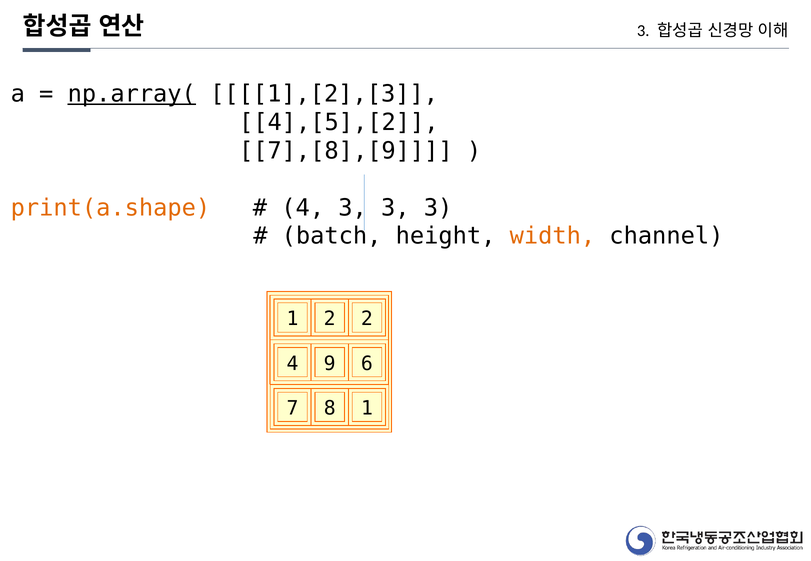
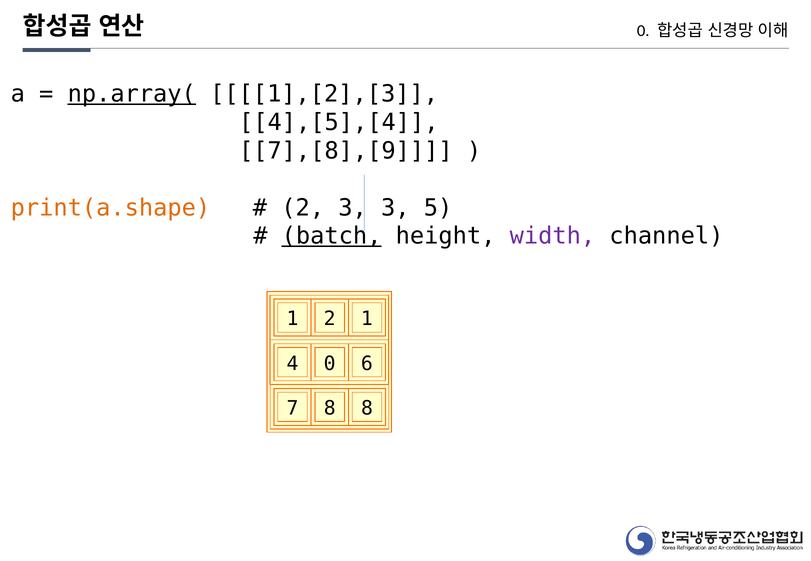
3 at (643, 31): 3 -> 0
4],[5],[2: 4],[5],[2 -> 4],[5],[4
4 at (303, 208): 4 -> 2
3 3 3: 3 -> 5
batch underline: none -> present
width colour: orange -> purple
2 2: 2 -> 1
4 9: 9 -> 0
8 1: 1 -> 8
